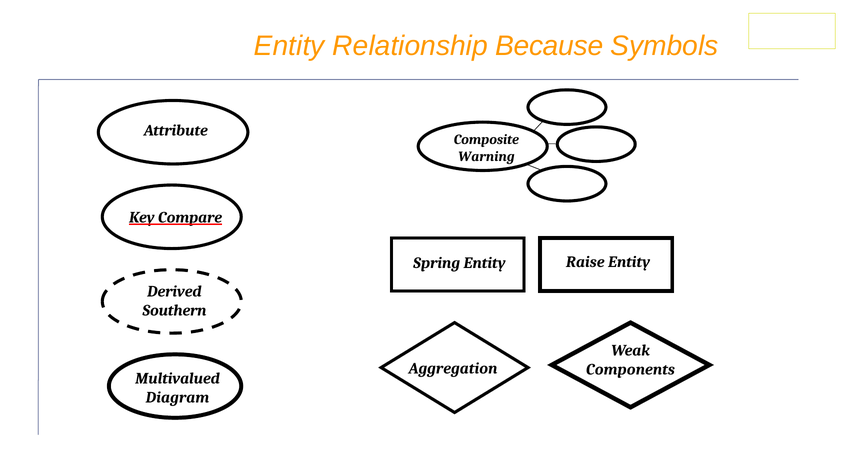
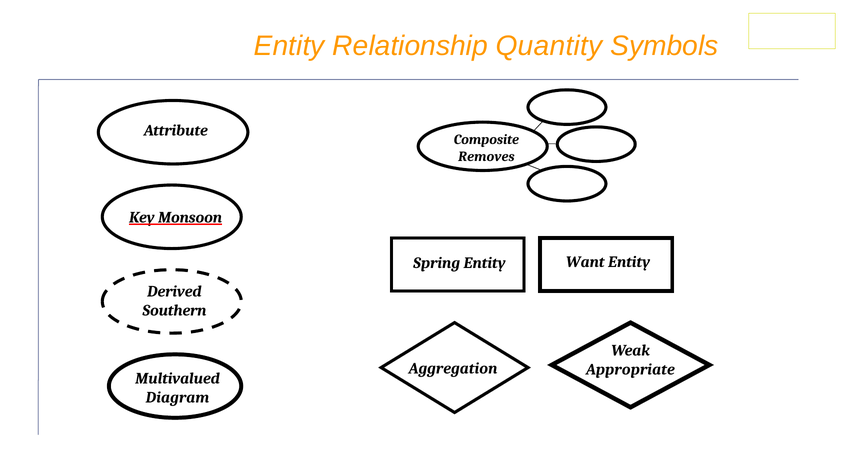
Because: Because -> Quantity
Warning: Warning -> Removes
Compare: Compare -> Monsoon
Raise: Raise -> Want
Components: Components -> Appropriate
